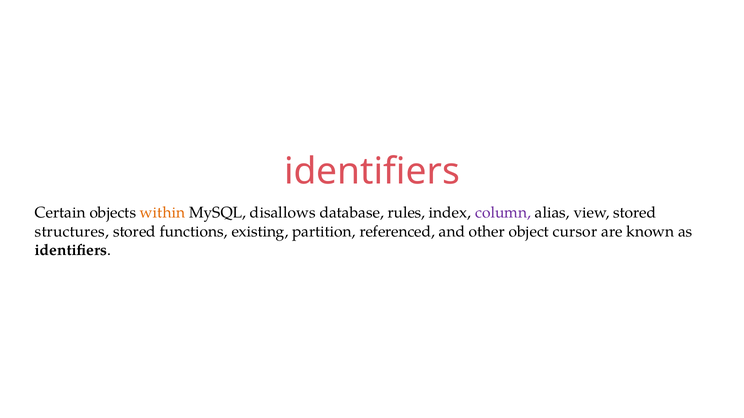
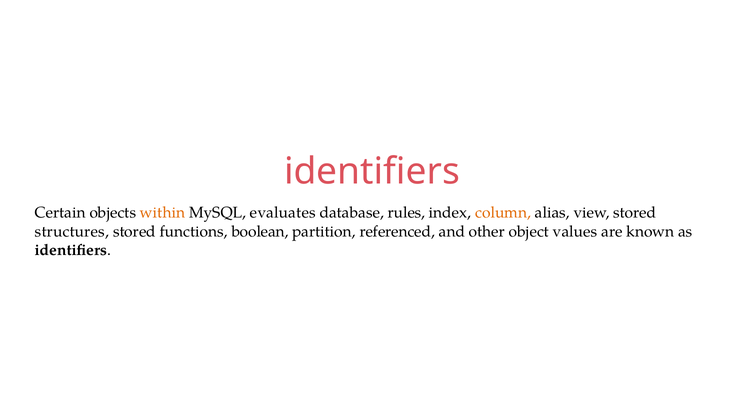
disallows: disallows -> evaluates
column colour: purple -> orange
existing: existing -> boolean
cursor: cursor -> values
